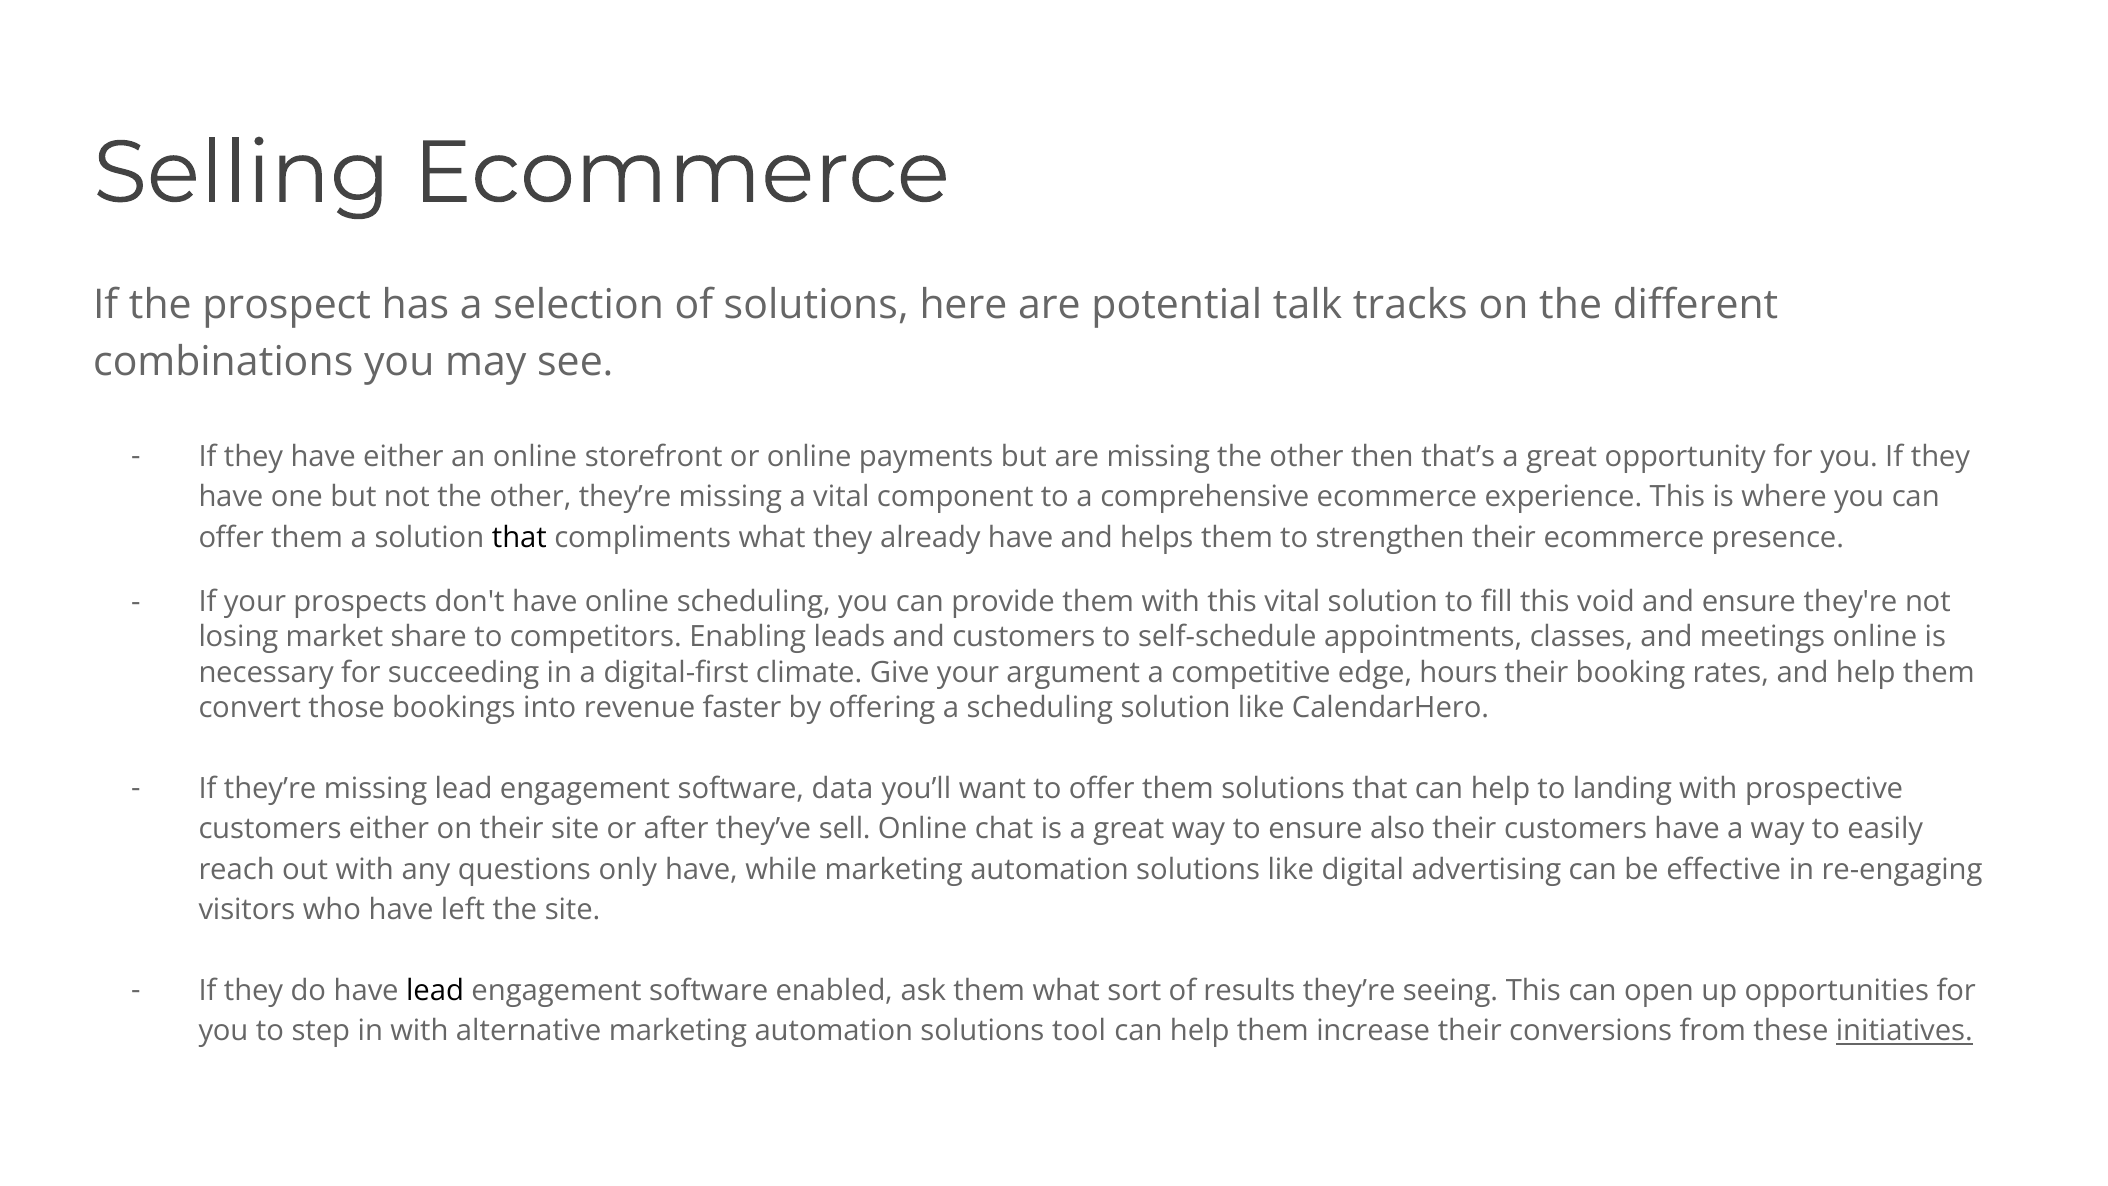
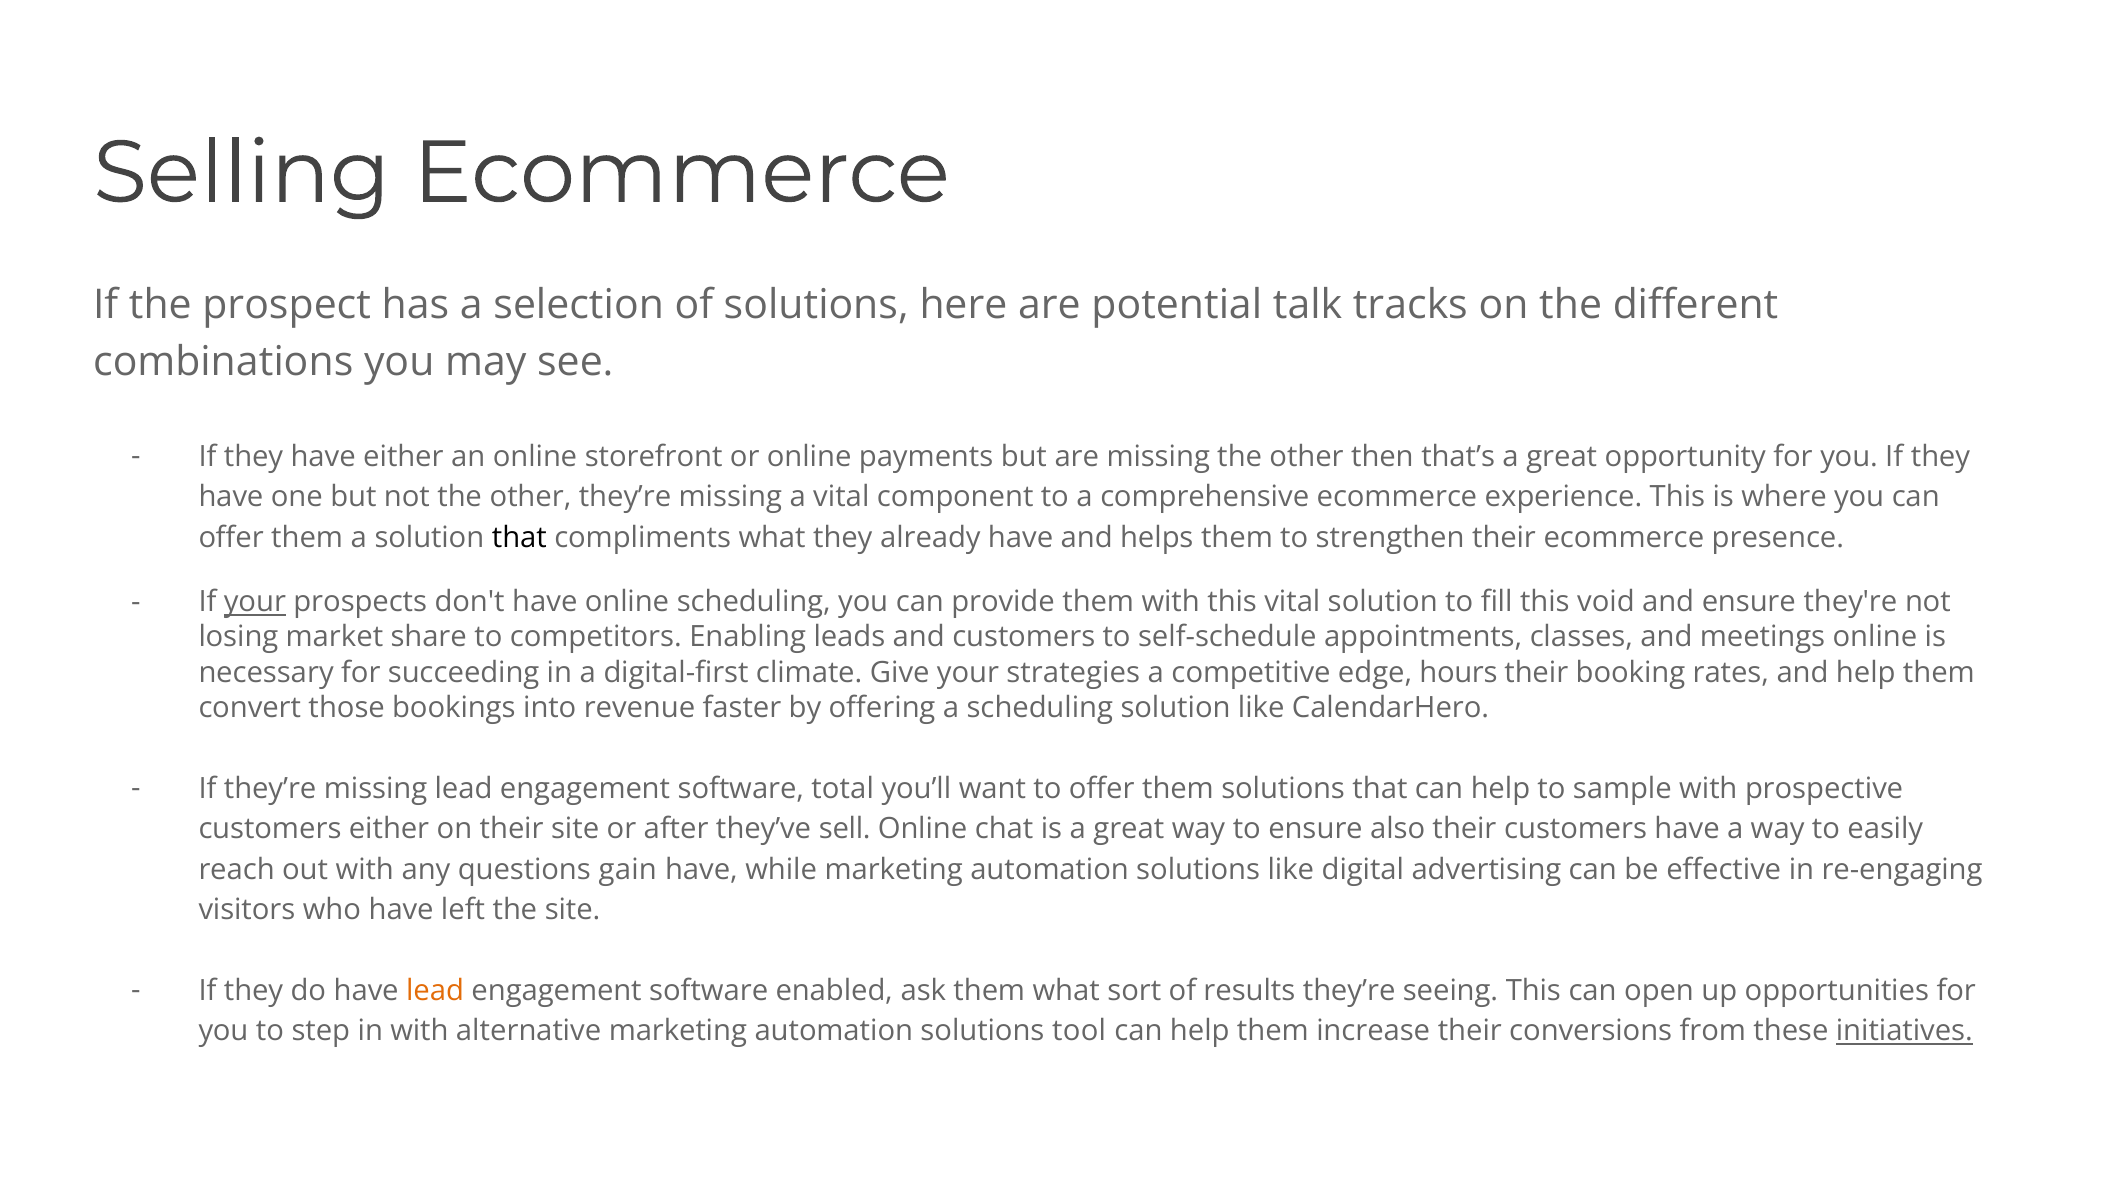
your at (255, 602) underline: none -> present
argument: argument -> strategies
data: data -> total
landing: landing -> sample
only: only -> gain
lead at (435, 990) colour: black -> orange
